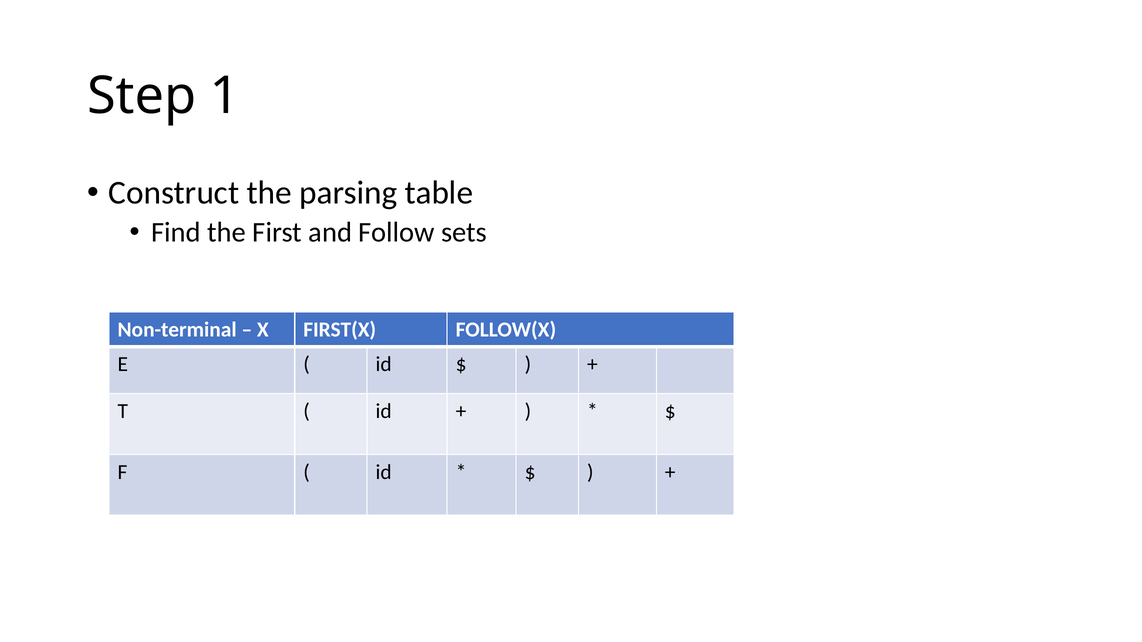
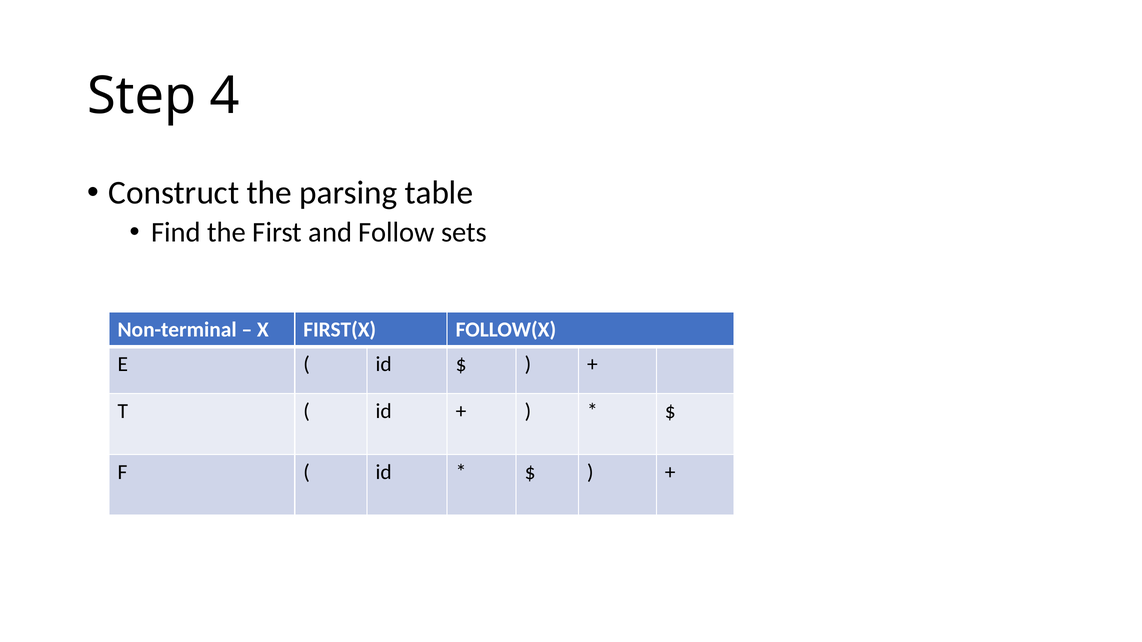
1: 1 -> 4
